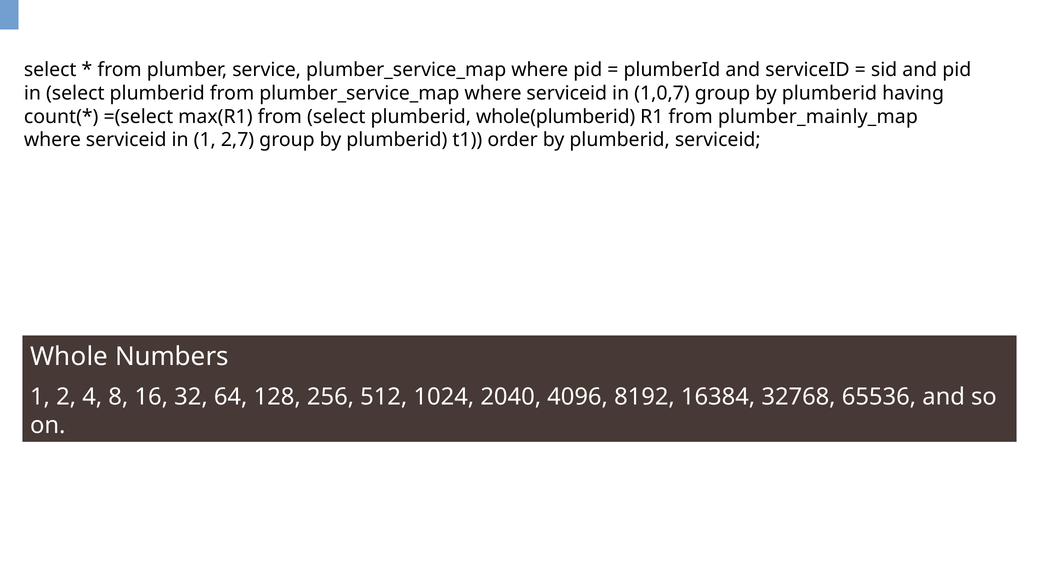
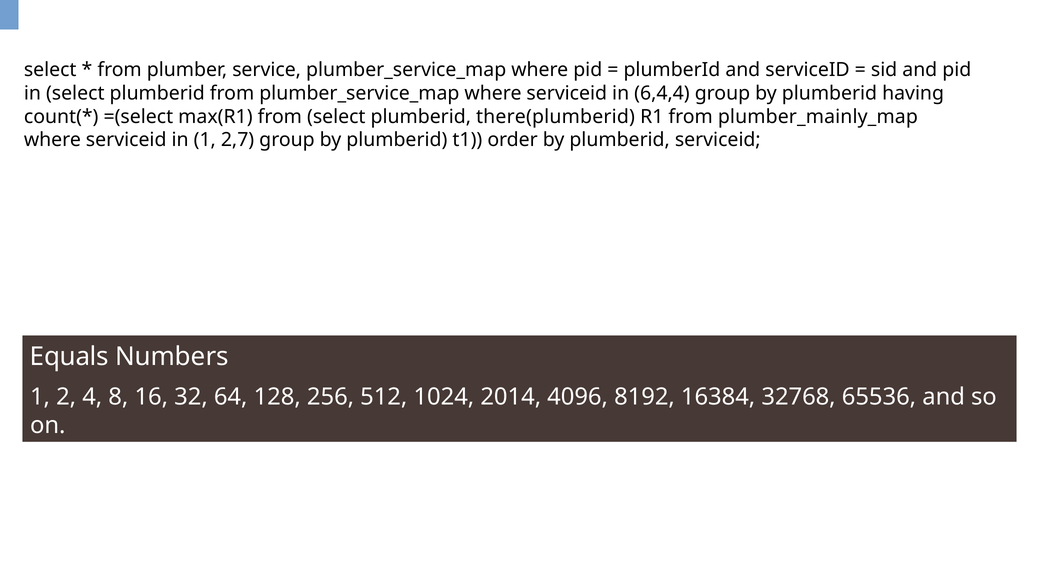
1,0,7: 1,0,7 -> 6,4,4
whole(plumberid: whole(plumberid -> there(plumberid
Whole: Whole -> Equals
2040: 2040 -> 2014
